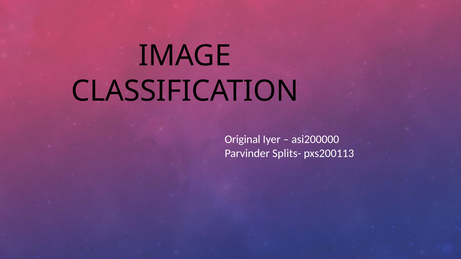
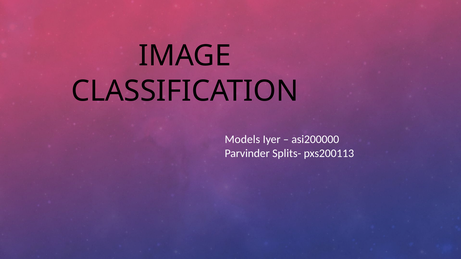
Original: Original -> Models
